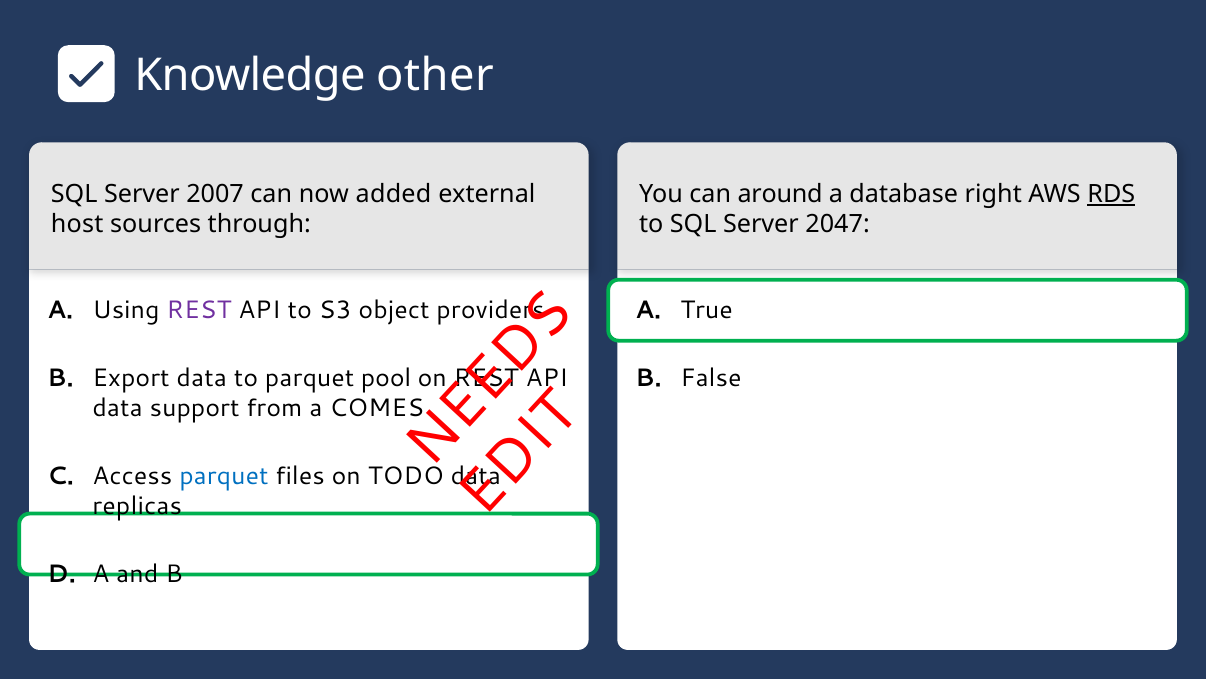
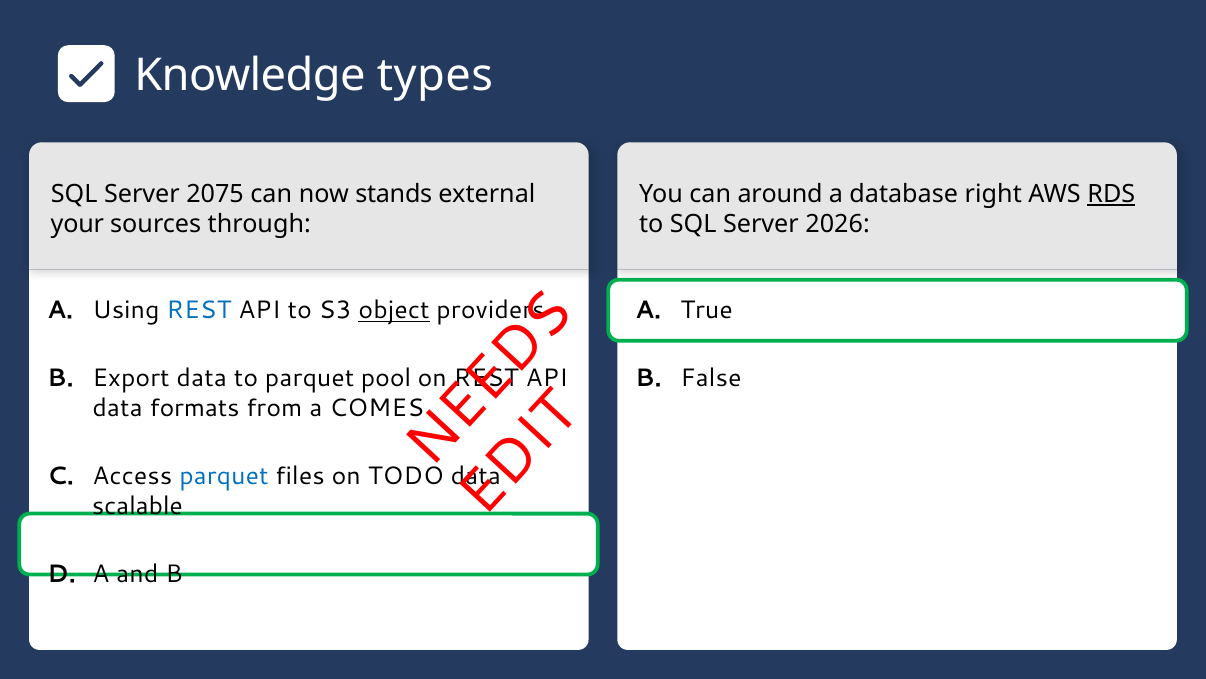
other: other -> types
2007: 2007 -> 2075
added: added -> stands
host: host -> your
2047: 2047 -> 2026
REST at (199, 310) colour: purple -> blue
object underline: none -> present
support: support -> formats
replicas: replicas -> scalable
